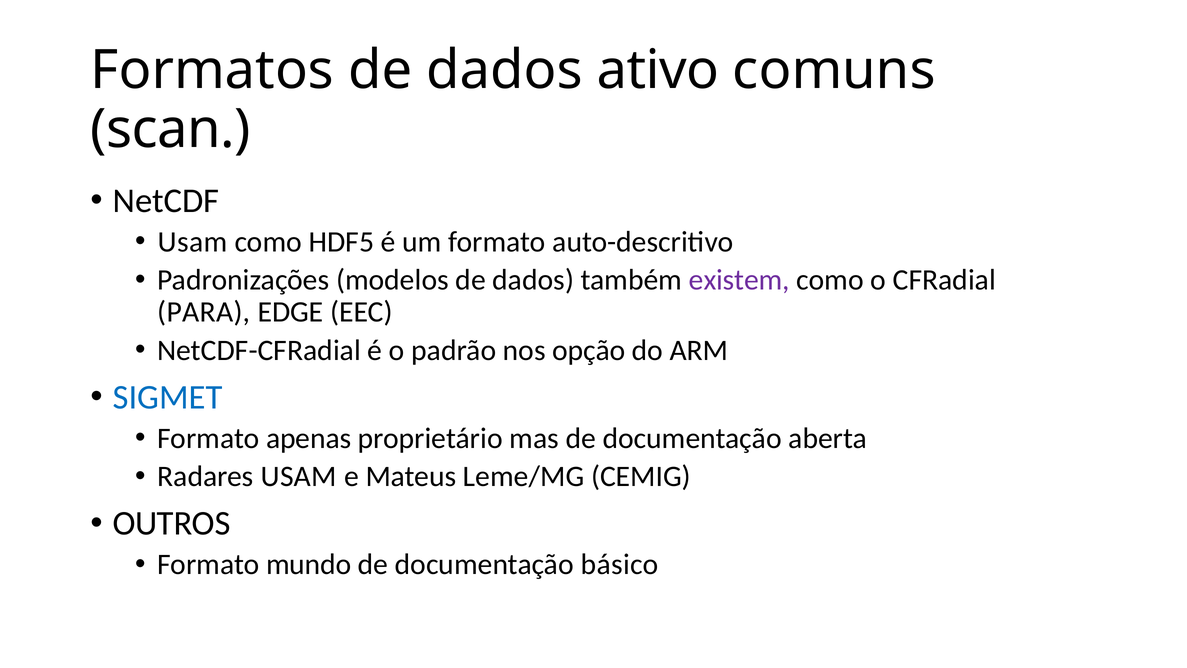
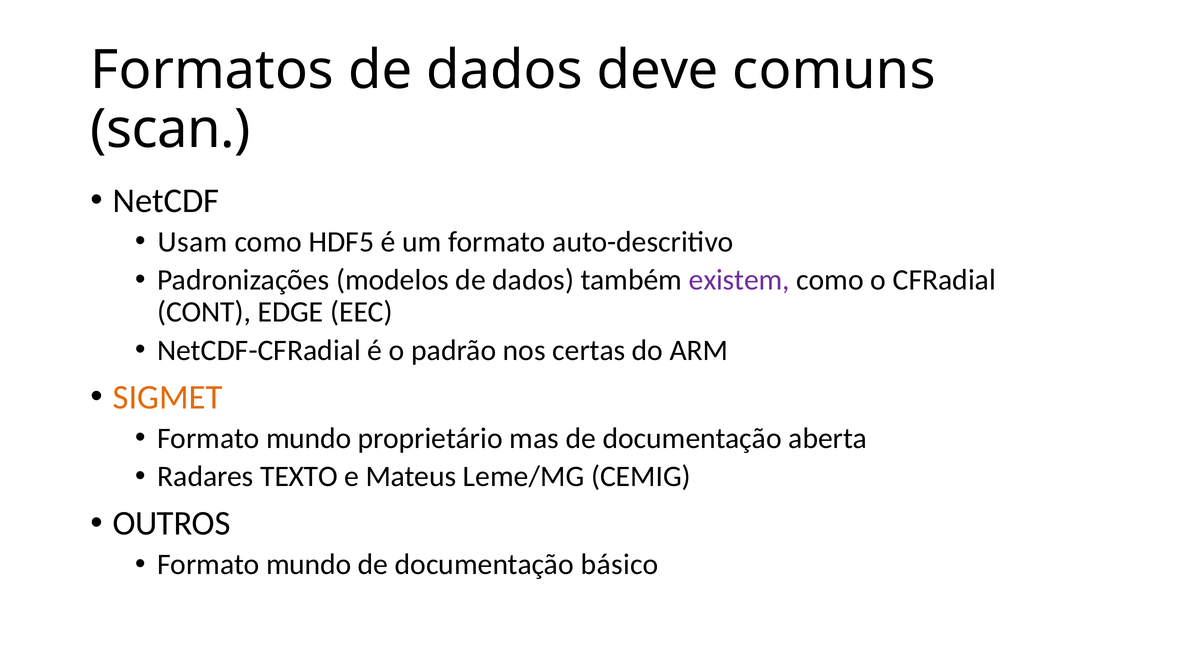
ativo: ativo -> deve
PARA: PARA -> CONT
opção: opção -> certas
SIGMET colour: blue -> orange
apenas at (309, 438): apenas -> mundo
Radares USAM: USAM -> TEXTO
